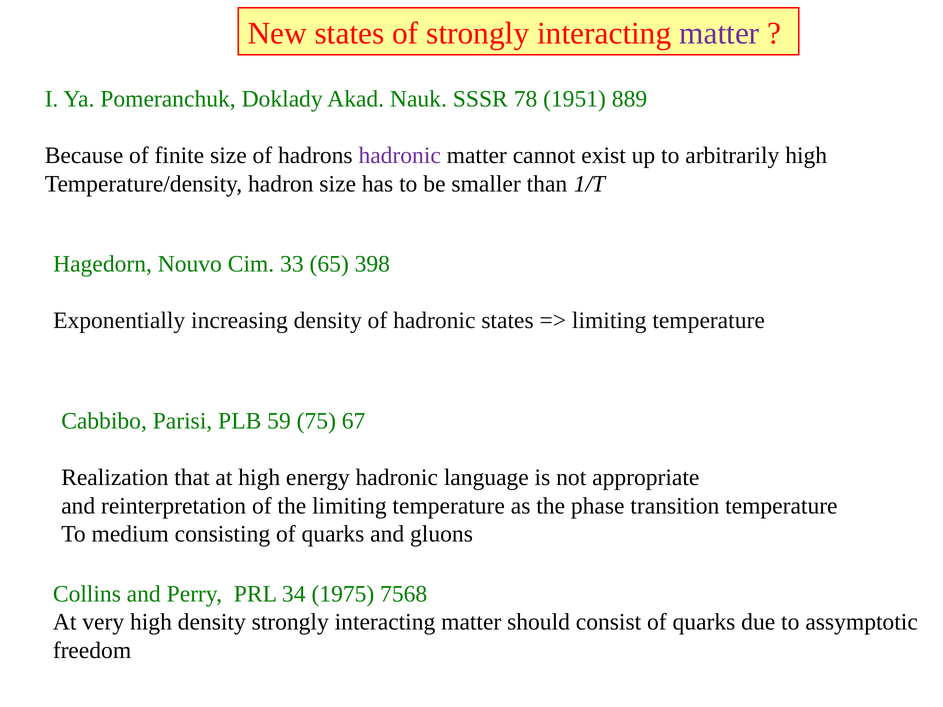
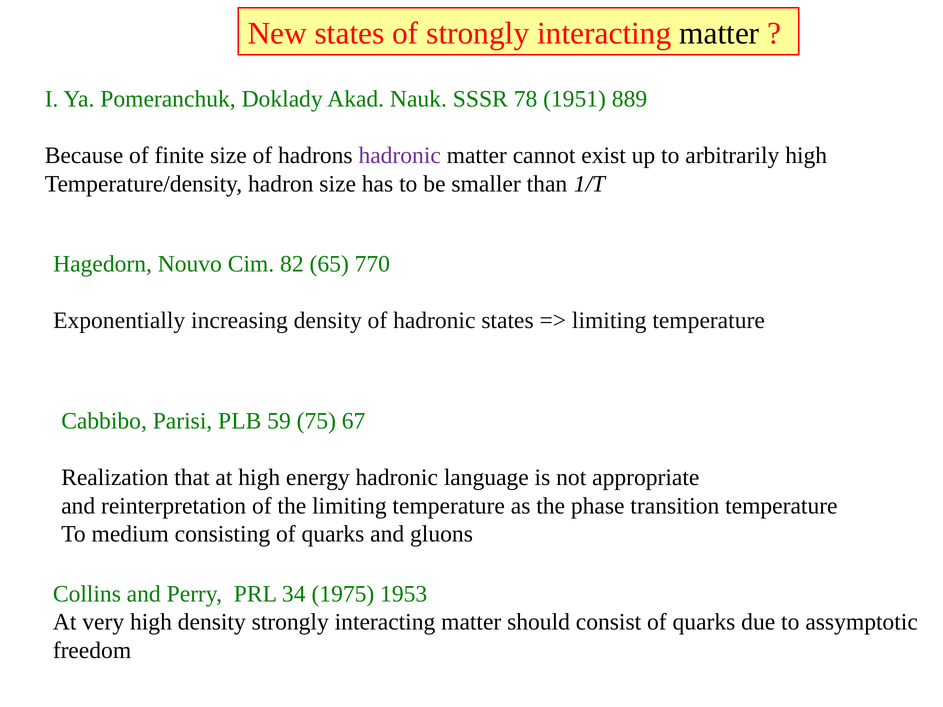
matter at (719, 34) colour: purple -> black
33: 33 -> 82
398: 398 -> 770
7568: 7568 -> 1953
